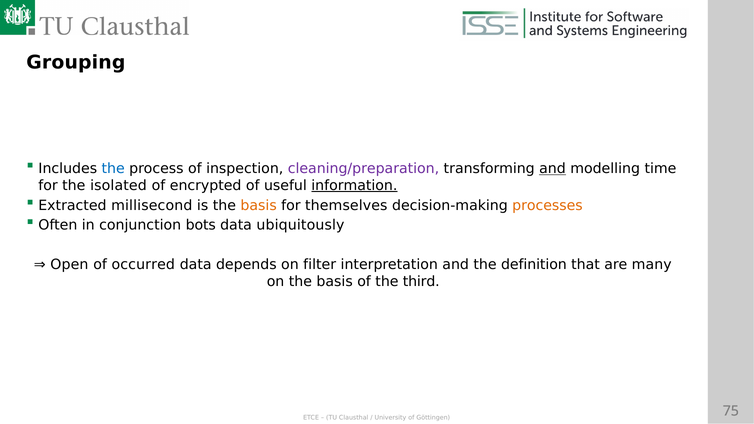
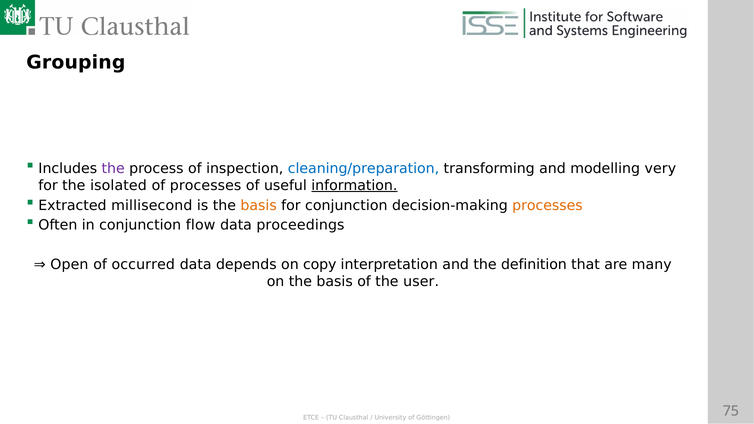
the at (113, 169) colour: blue -> purple
cleaning/preparation colour: purple -> blue
and at (552, 169) underline: present -> none
time: time -> very
of encrypted: encrypted -> processes
for themselves: themselves -> conjunction
bots: bots -> flow
ubiquitously: ubiquitously -> proceedings
filter: filter -> copy
third: third -> user
